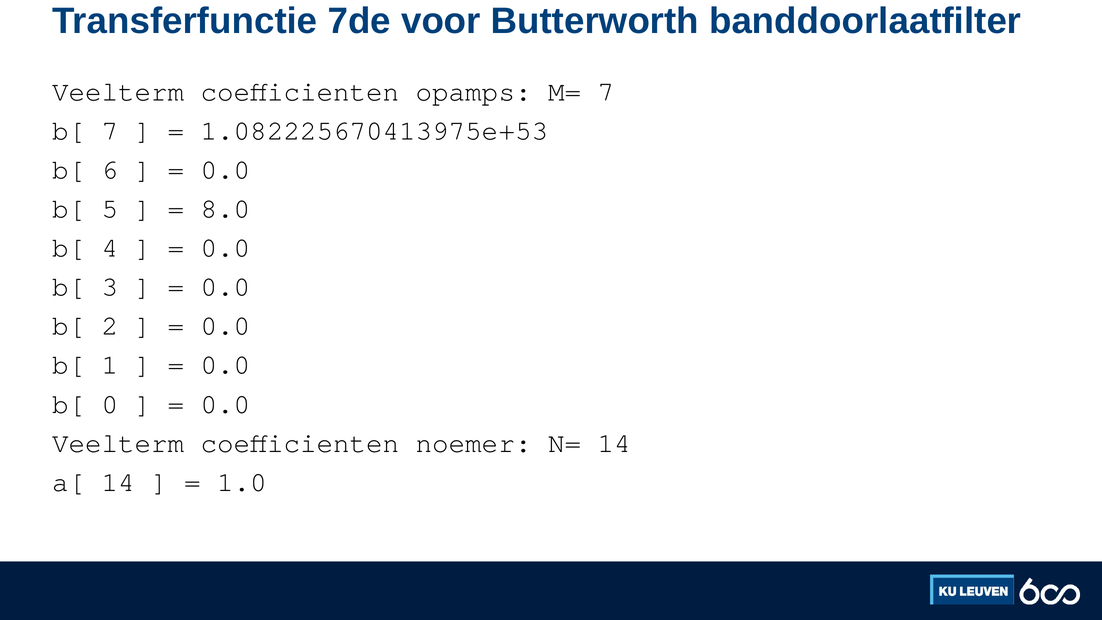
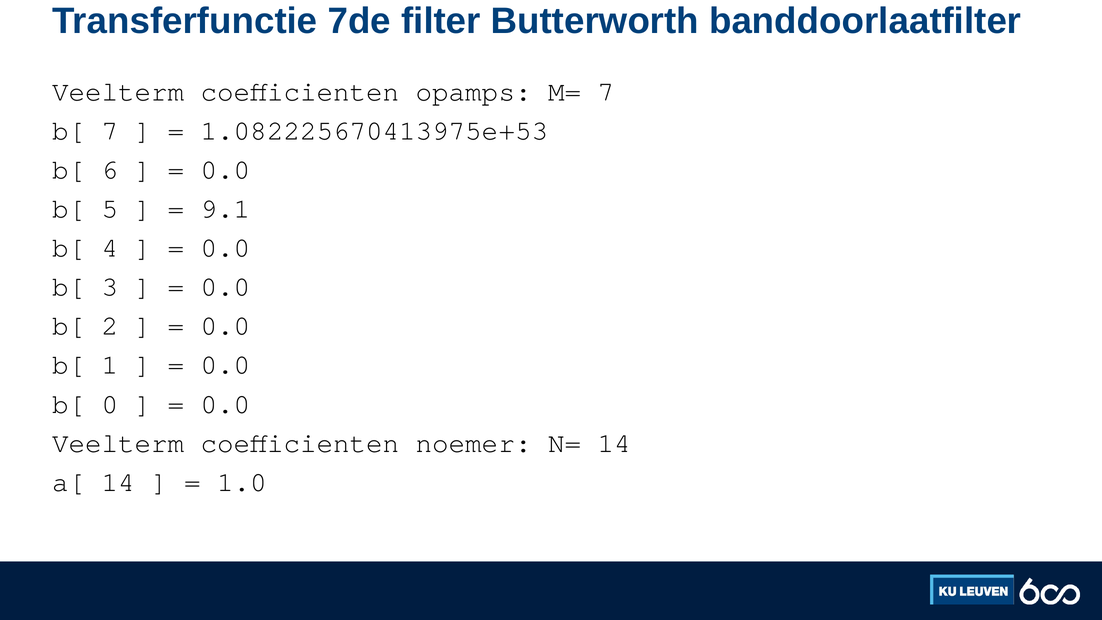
voor: voor -> filter
8.0: 8.0 -> 9.1
